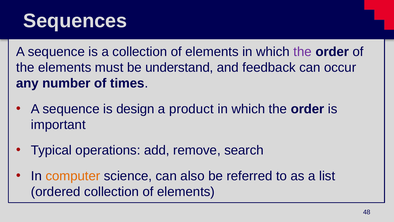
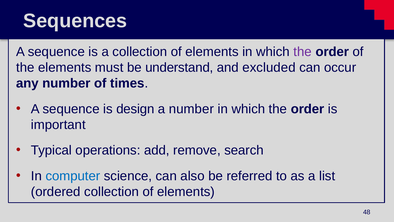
feedback: feedback -> excluded
a product: product -> number
computer colour: orange -> blue
